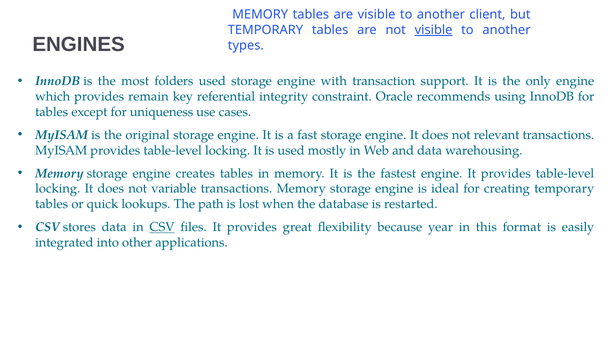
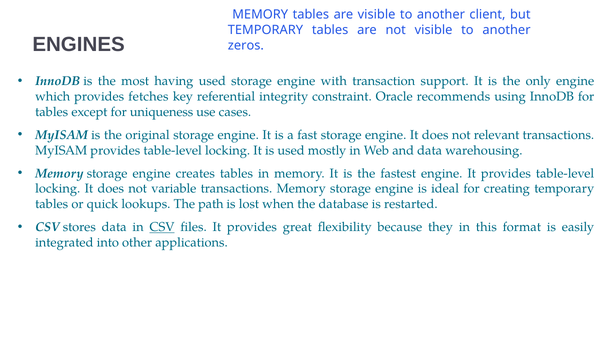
visible at (434, 30) underline: present -> none
types: types -> zeros
folders: folders -> having
remain: remain -> fetches
year: year -> they
